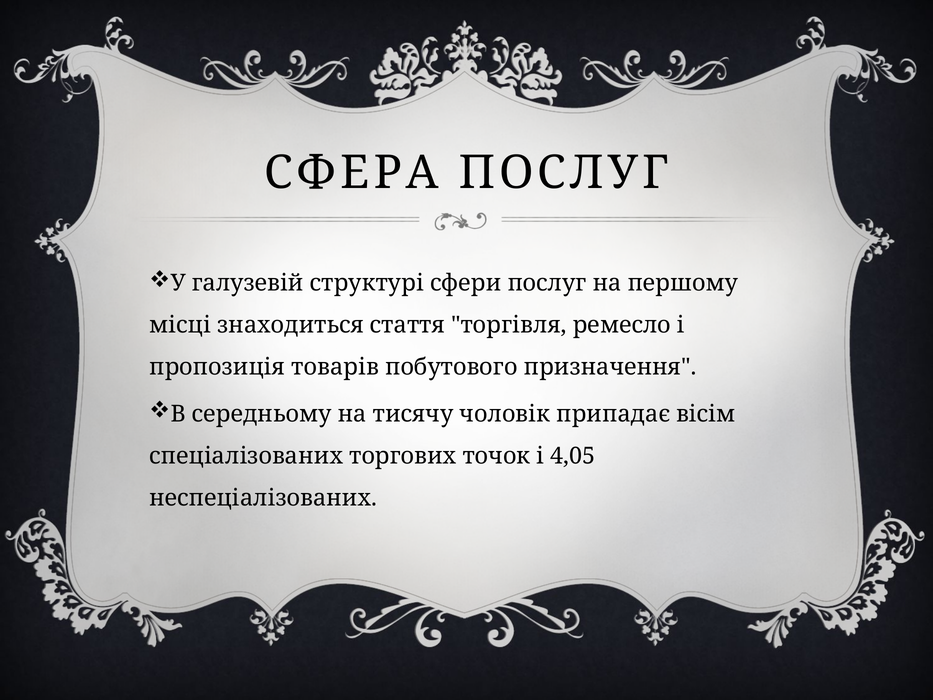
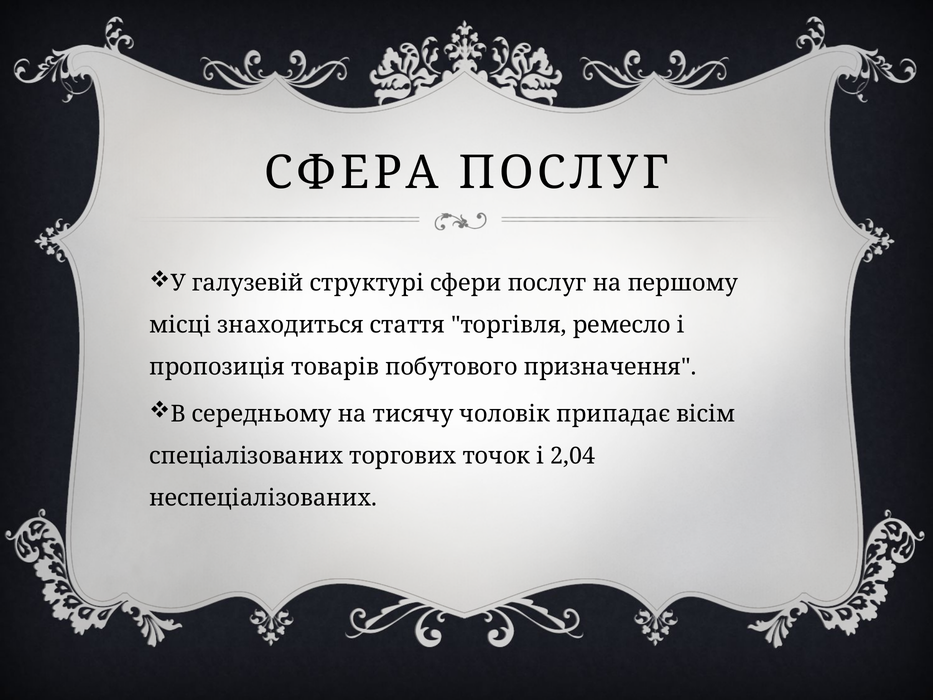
4,05: 4,05 -> 2,04
